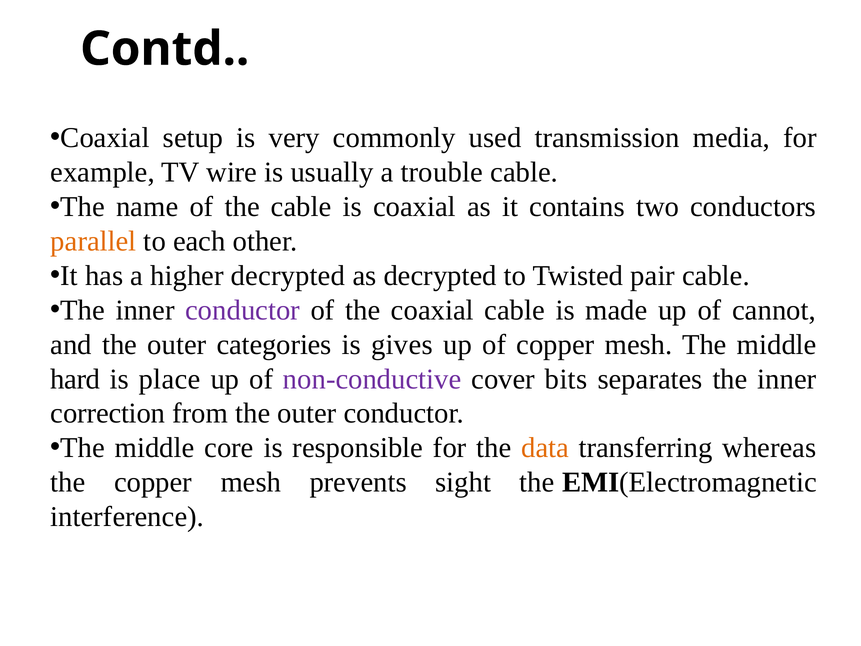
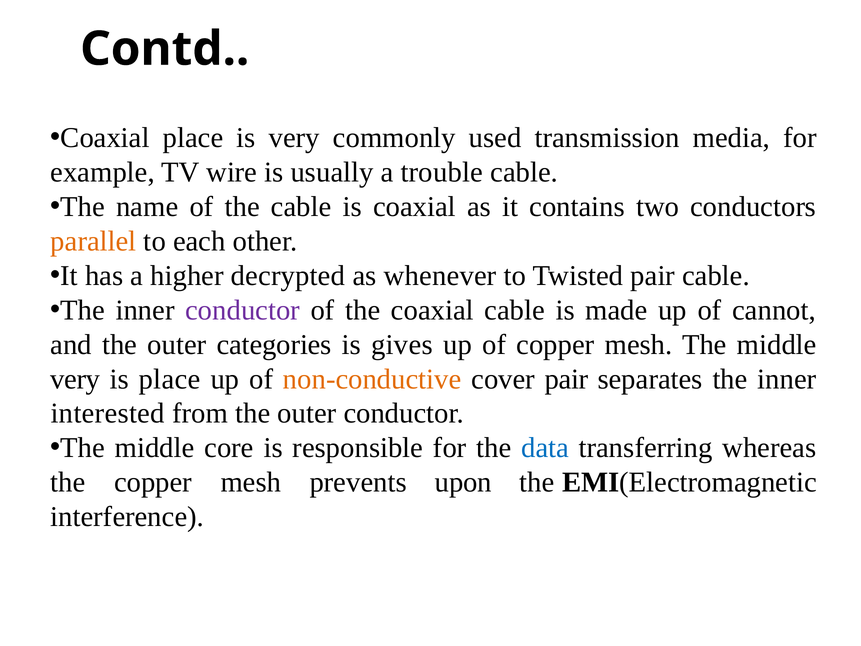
Coaxial setup: setup -> place
as decrypted: decrypted -> whenever
hard at (75, 379): hard -> very
non-conductive colour: purple -> orange
cover bits: bits -> pair
correction: correction -> interested
data colour: orange -> blue
sight: sight -> upon
